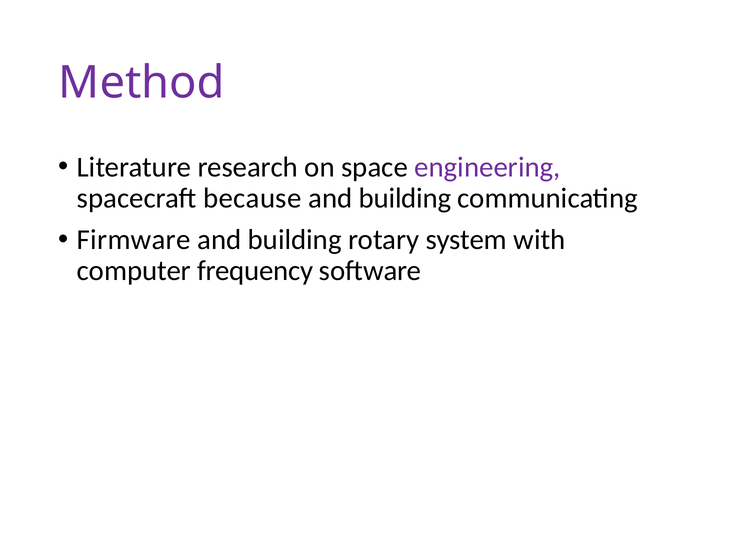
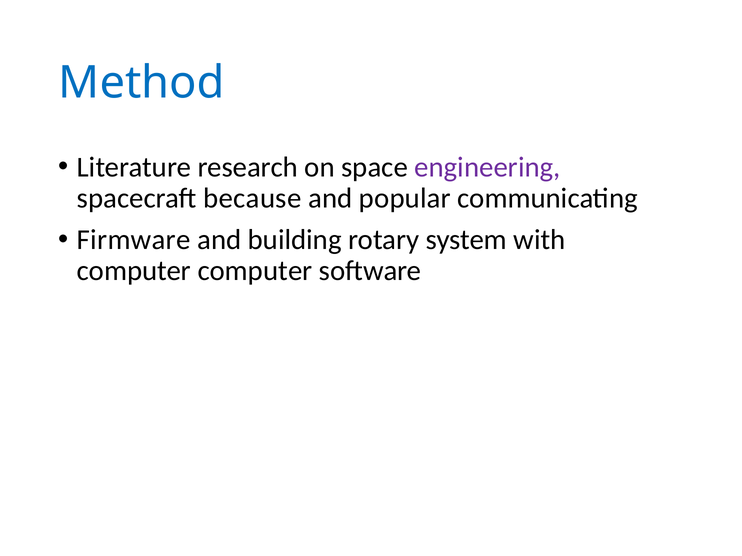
Method colour: purple -> blue
building at (405, 198): building -> popular
computer frequency: frequency -> computer
